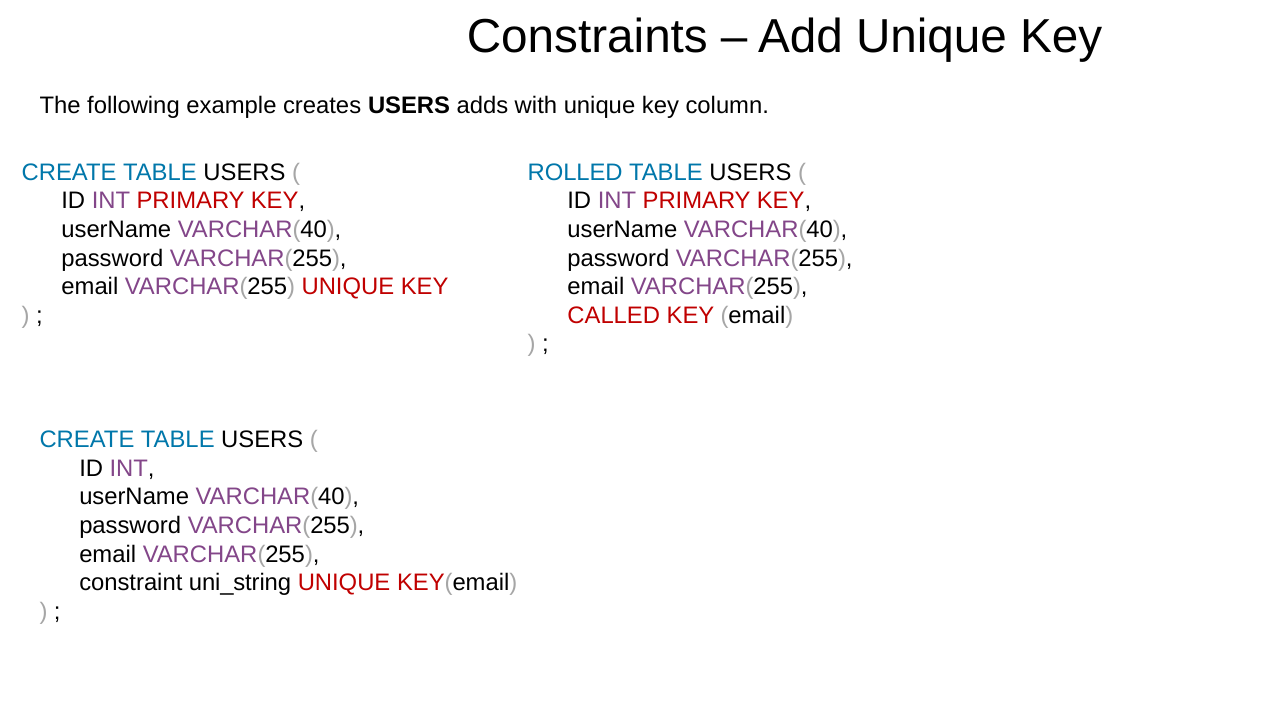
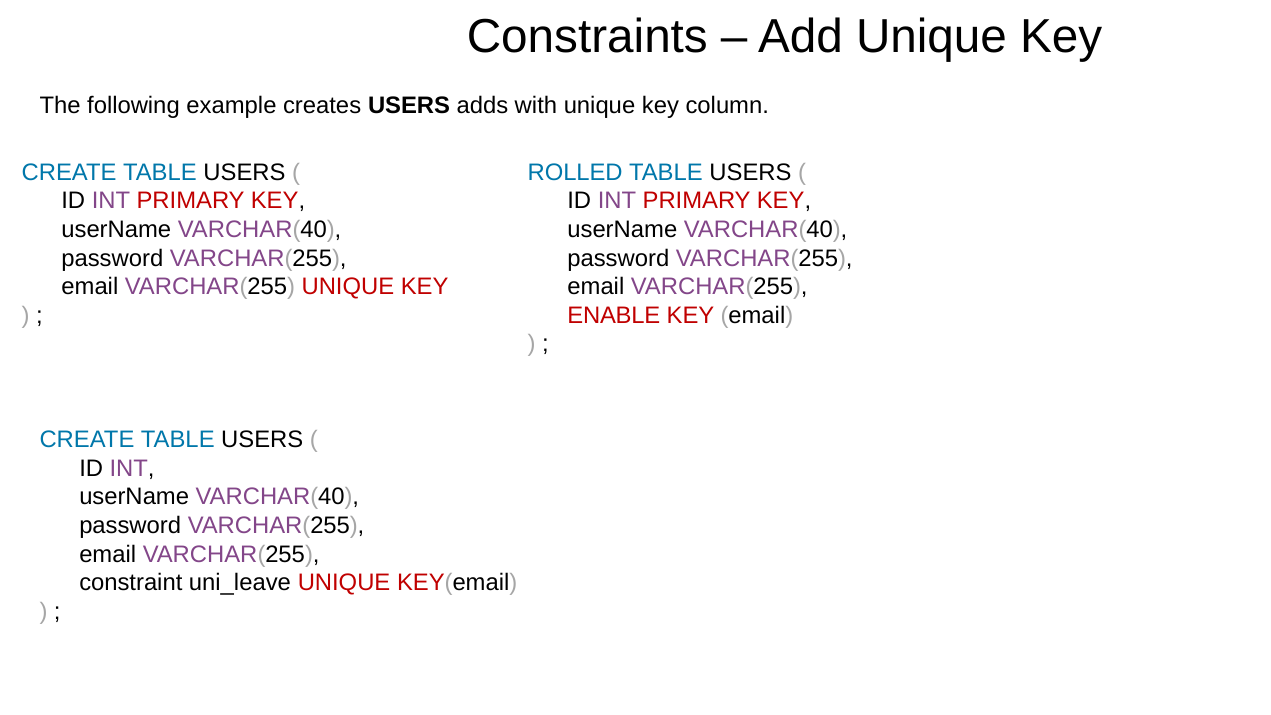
CALLED: CALLED -> ENABLE
uni_string: uni_string -> uni_leave
